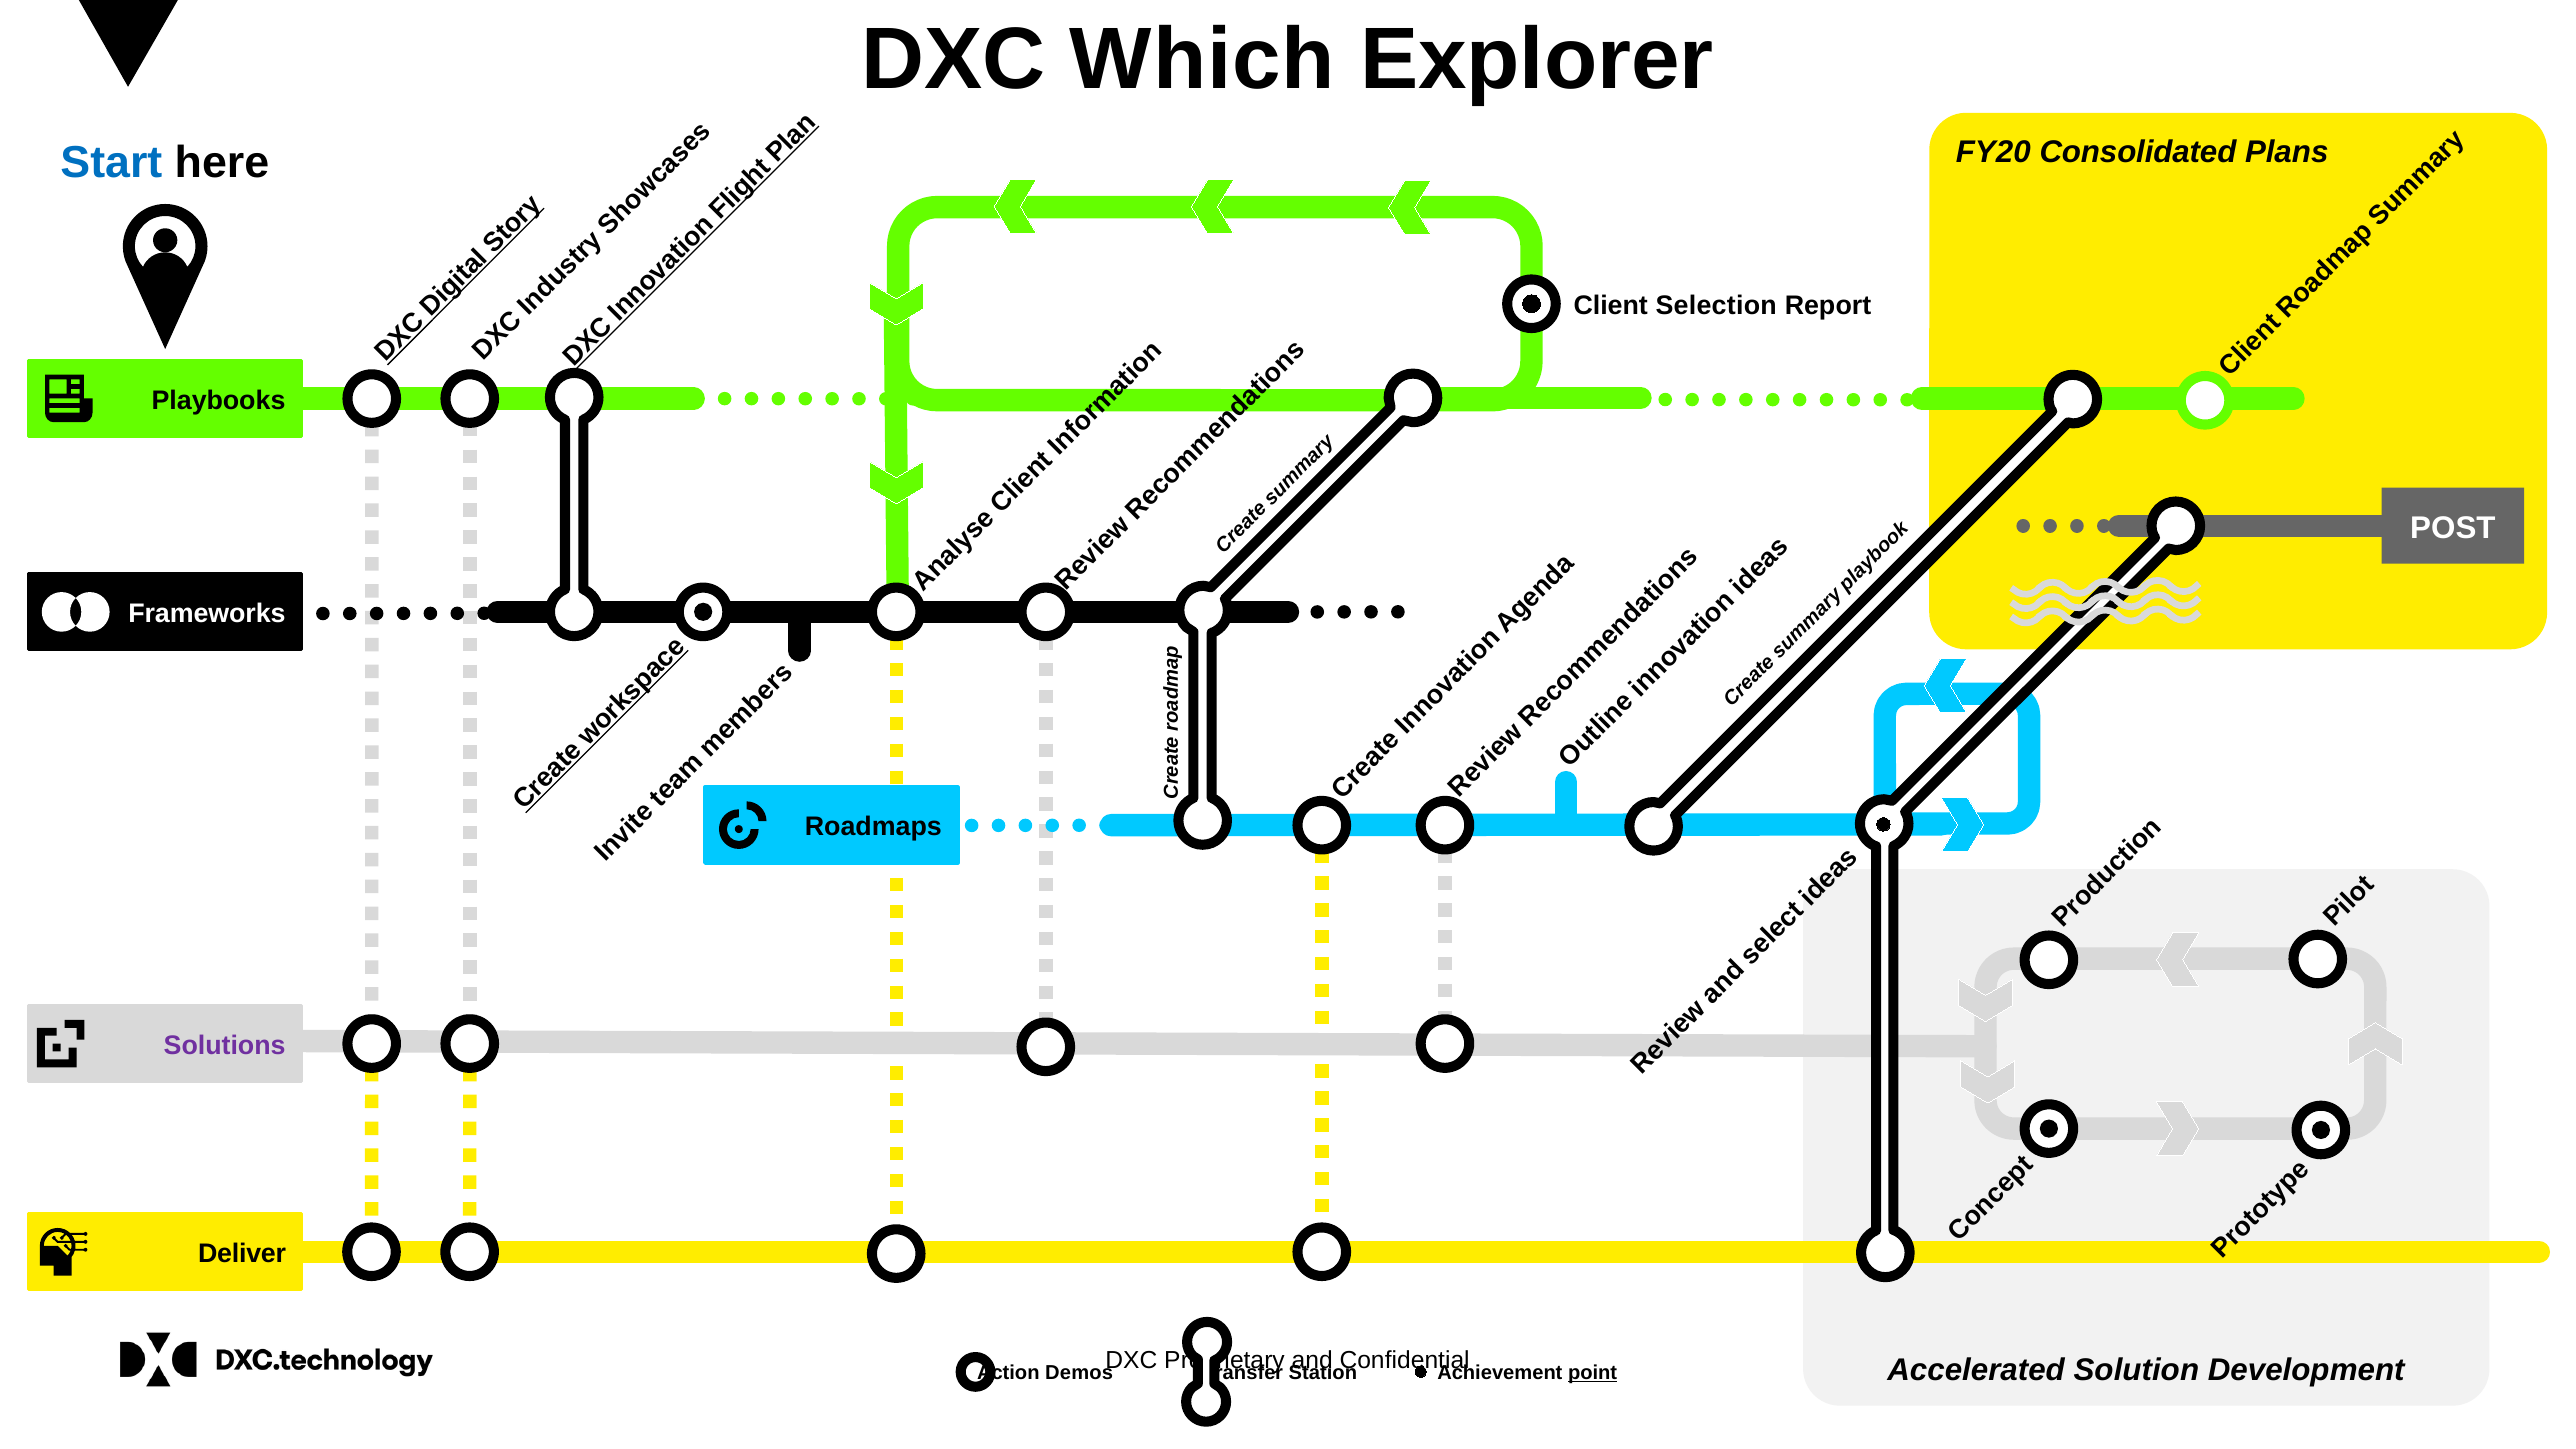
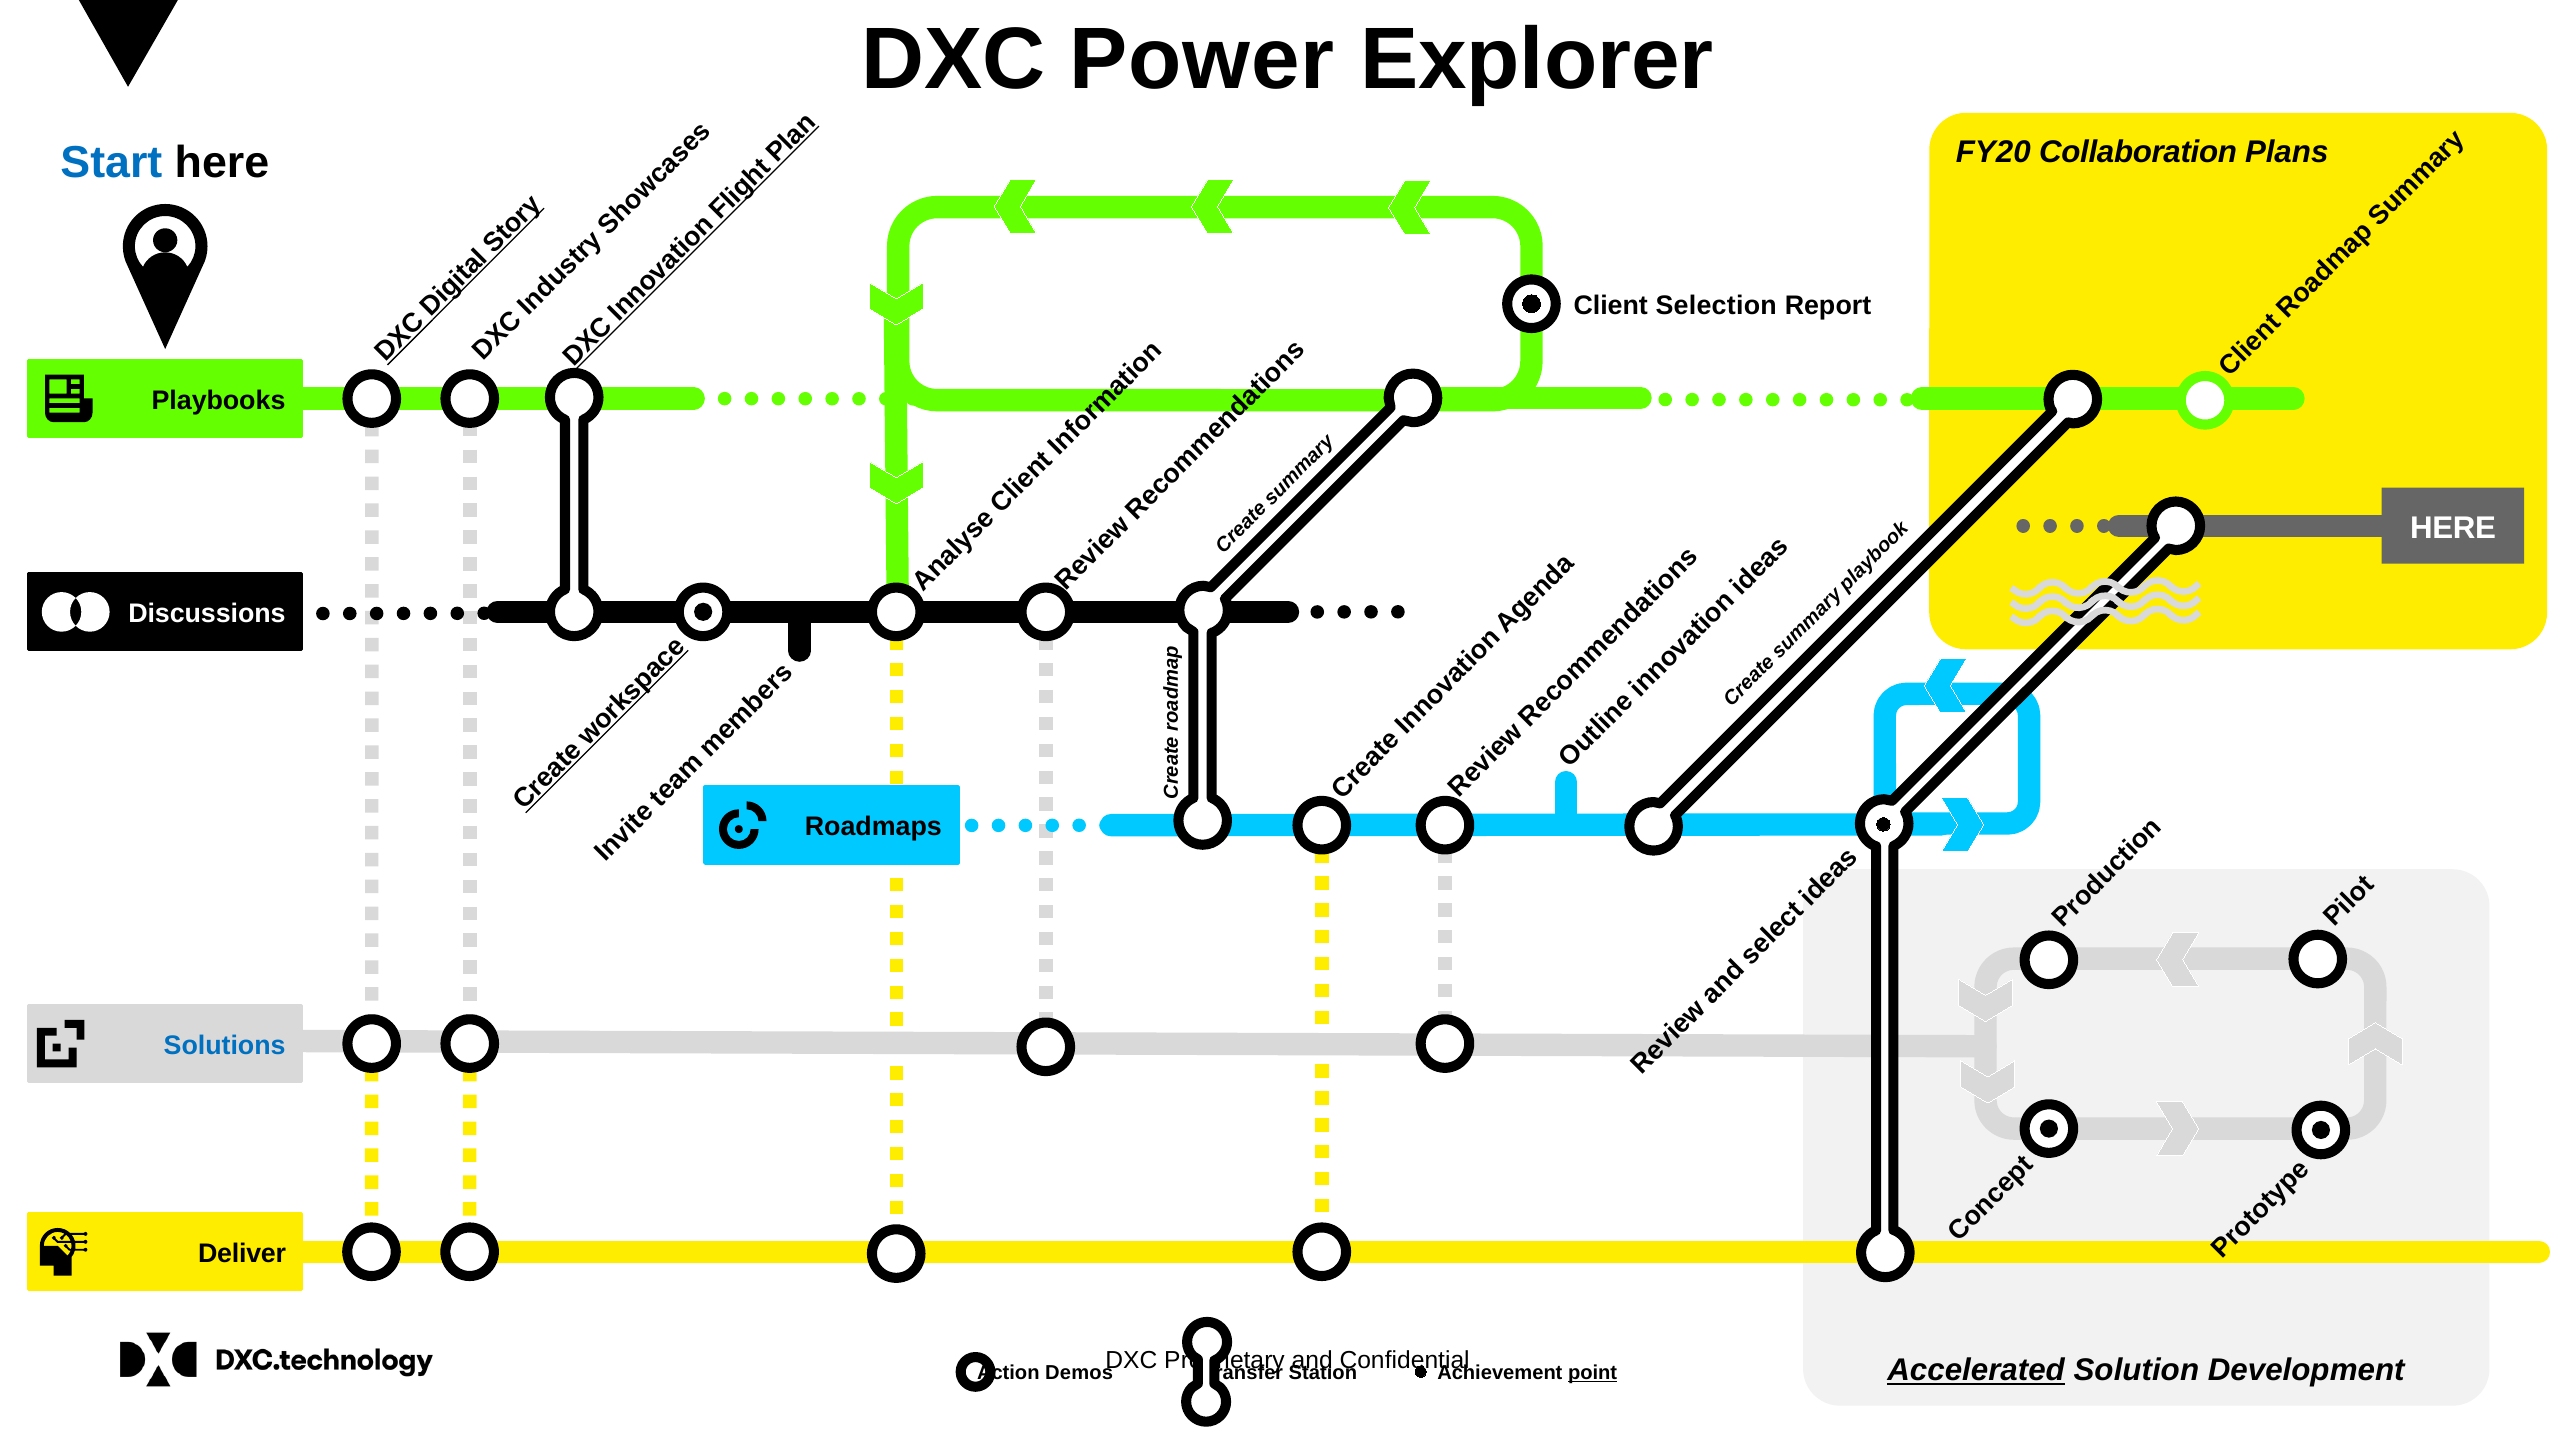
Which: Which -> Power
Consolidated: Consolidated -> Collaboration
POST at (2453, 528): POST -> HERE
Frameworks: Frameworks -> Discussions
Solutions colour: purple -> blue
Accelerated underline: none -> present
